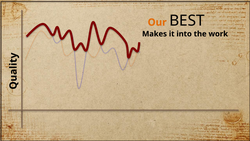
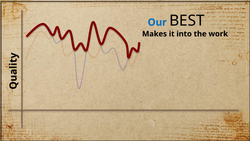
Our colour: orange -> blue
